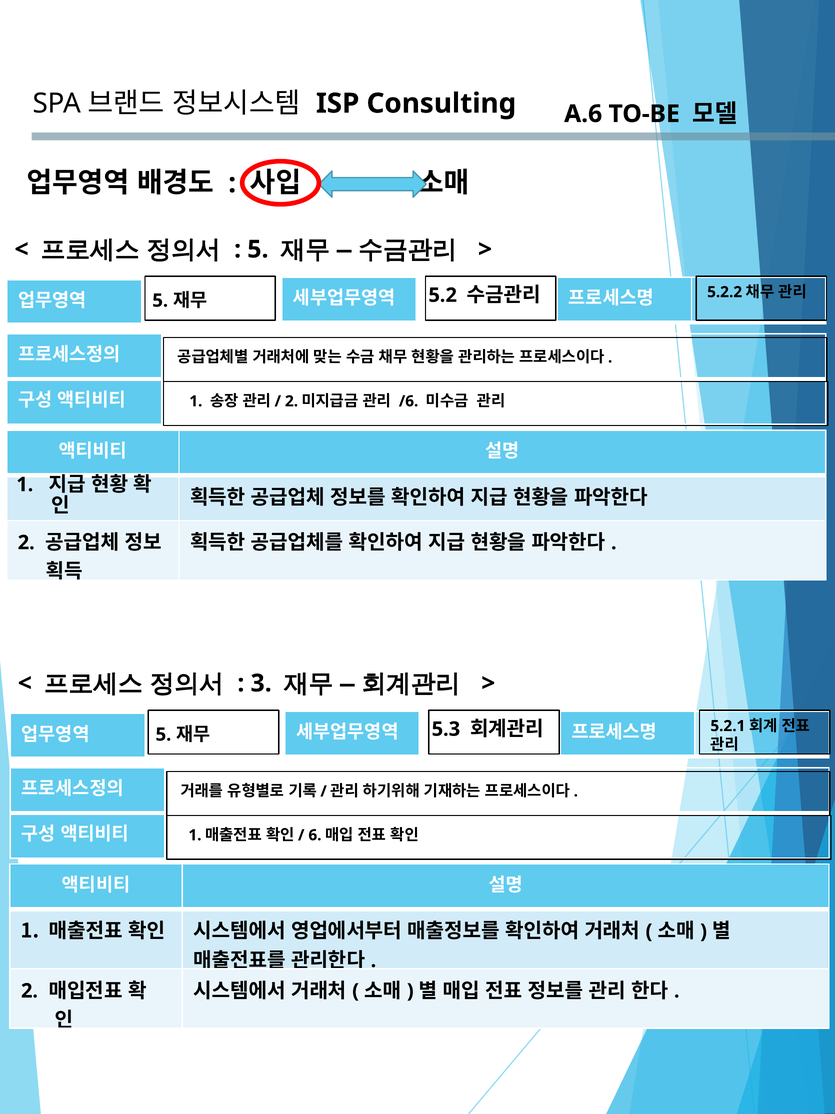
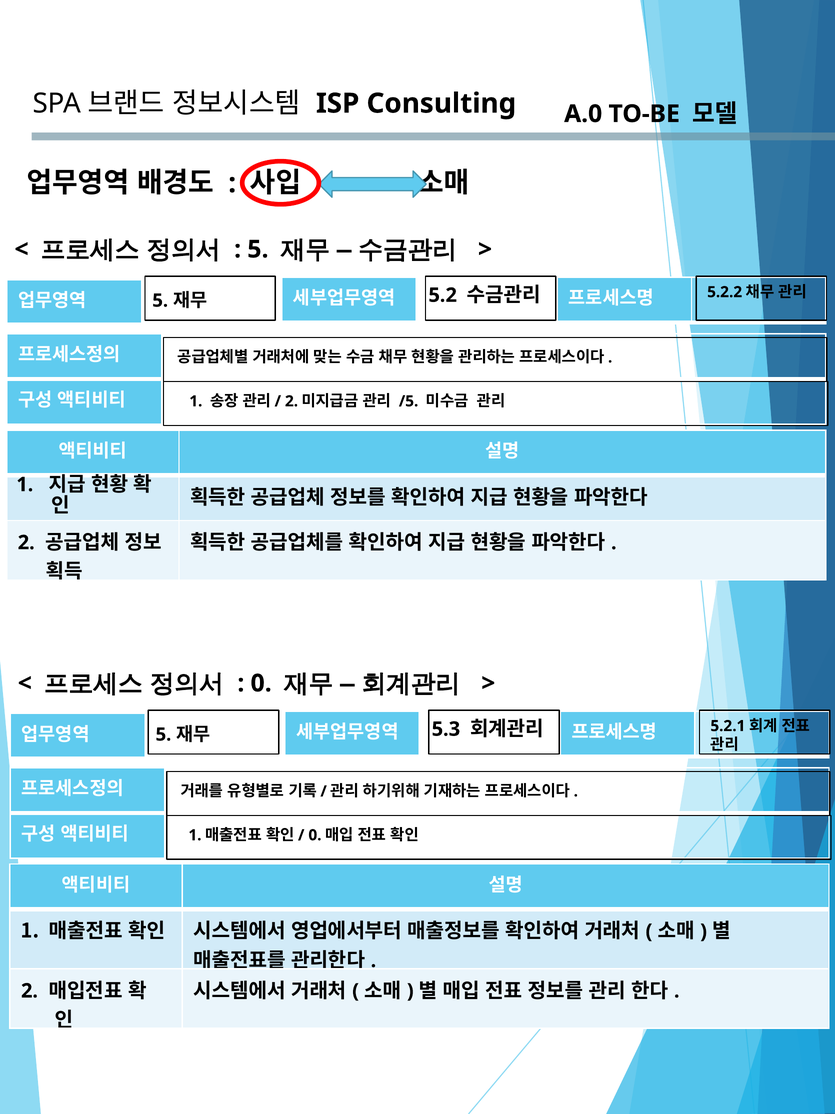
A.6: A.6 -> A.0
/6: /6 -> /5
3 at (261, 683): 3 -> 0
6 at (315, 835): 6 -> 0
